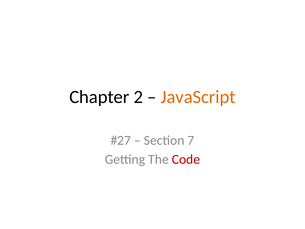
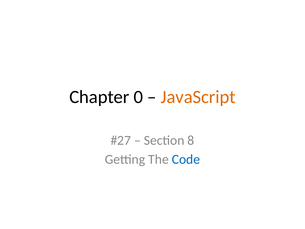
2: 2 -> 0
7: 7 -> 8
Code colour: red -> blue
